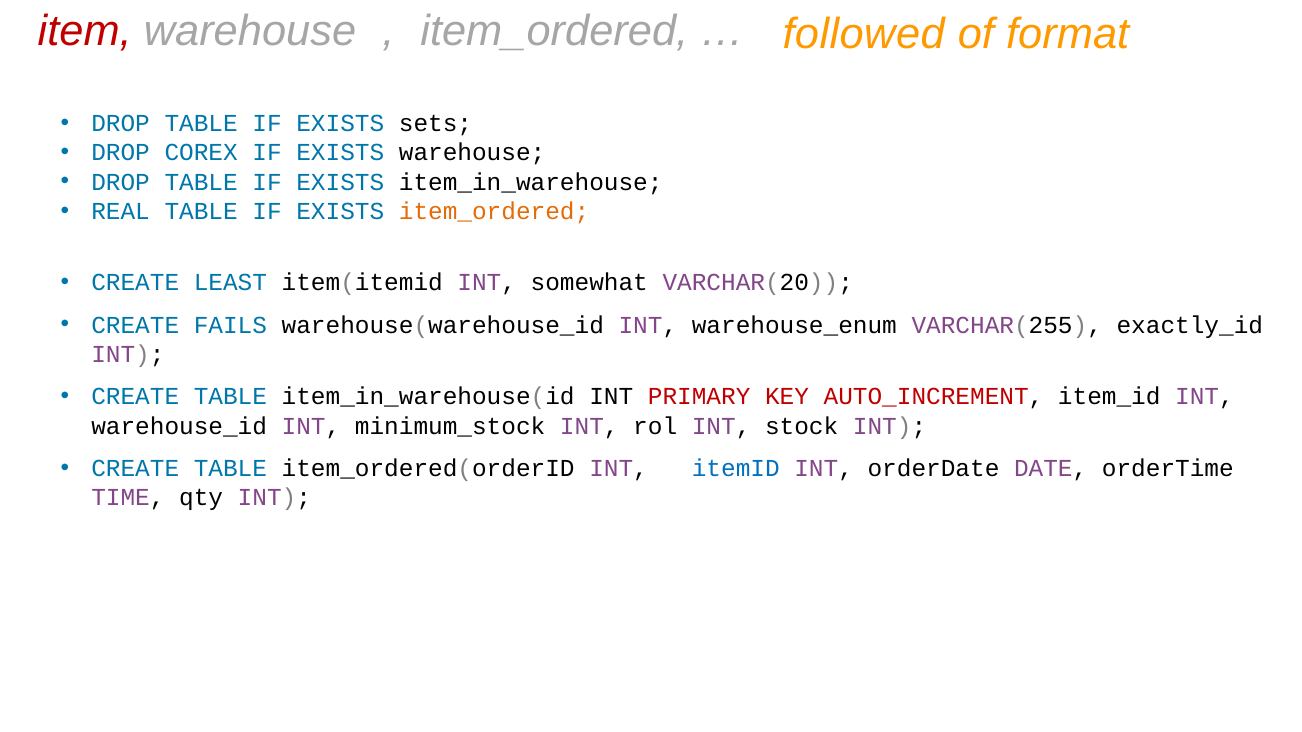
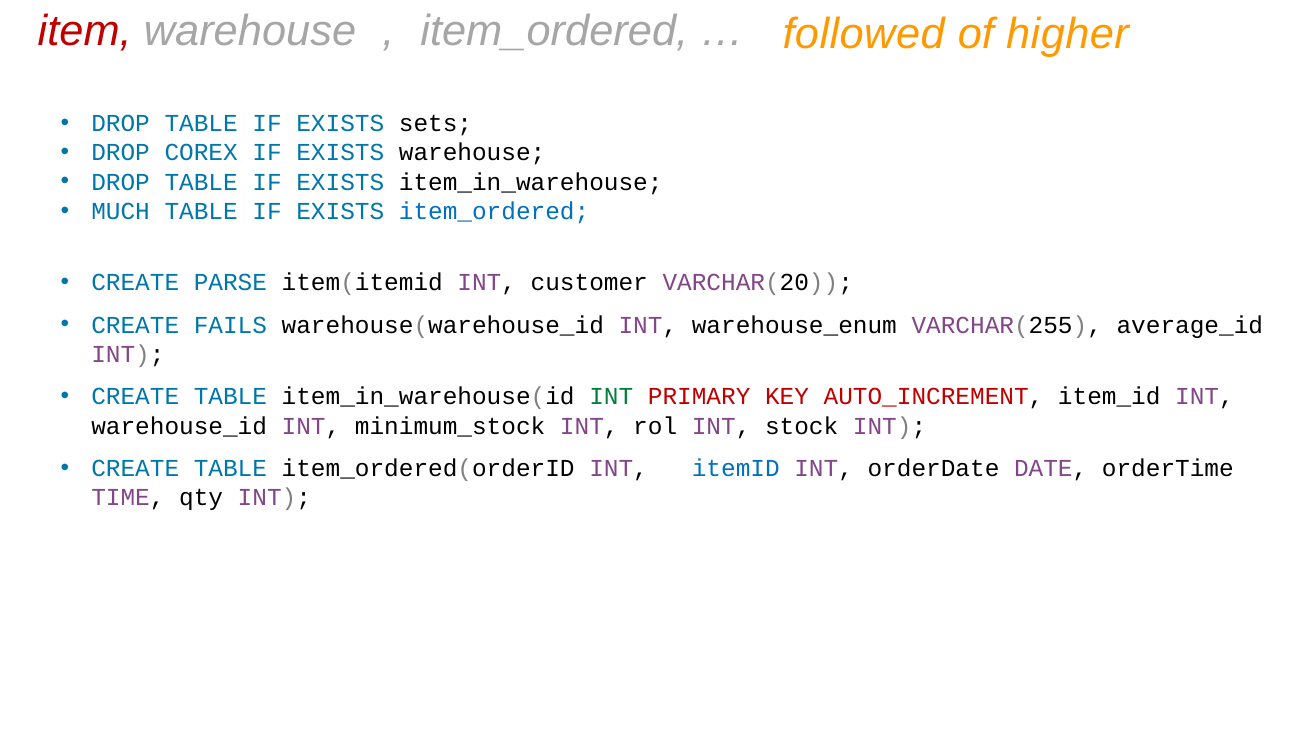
format: format -> higher
REAL: REAL -> MUCH
item_ordered at (494, 211) colour: orange -> blue
LEAST: LEAST -> PARSE
somewhat: somewhat -> customer
exactly_id: exactly_id -> average_id
INT at (611, 397) colour: black -> green
